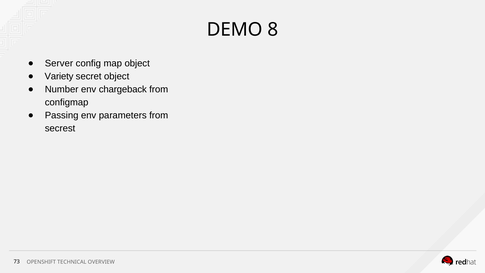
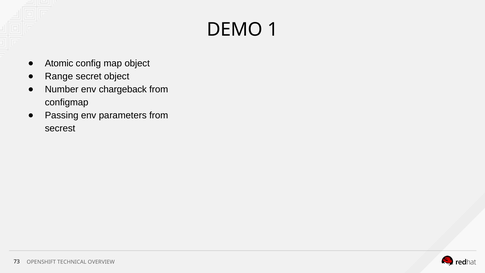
8: 8 -> 1
Server: Server -> Atomic
Variety: Variety -> Range
